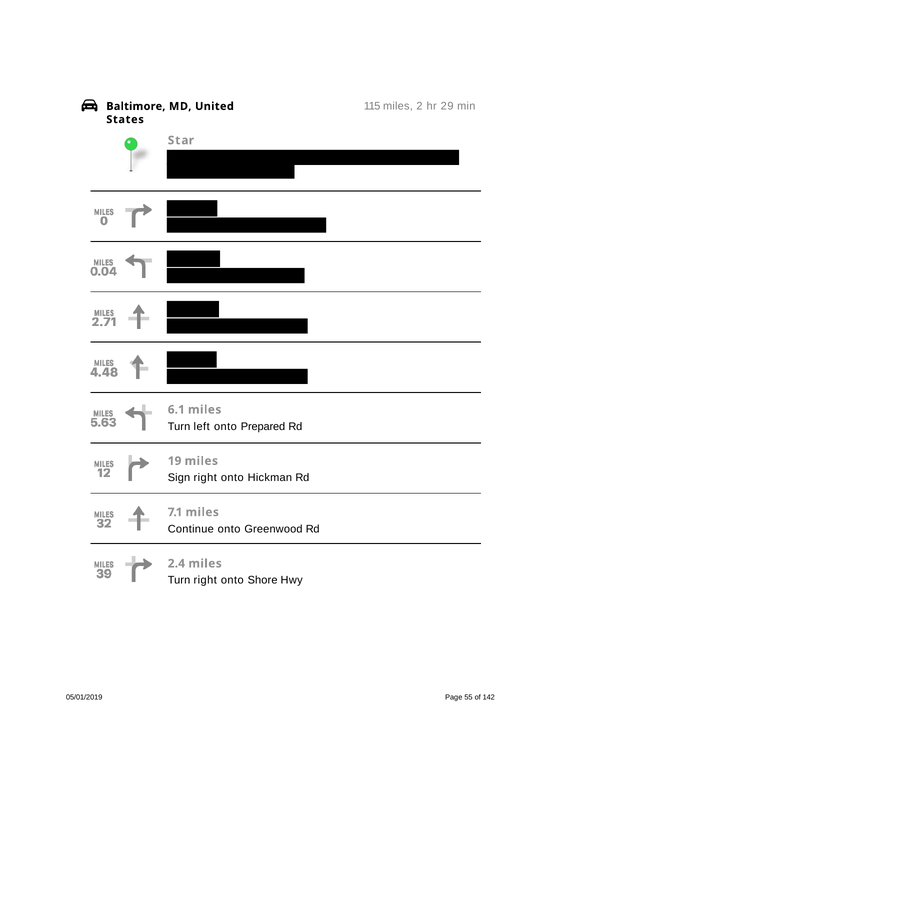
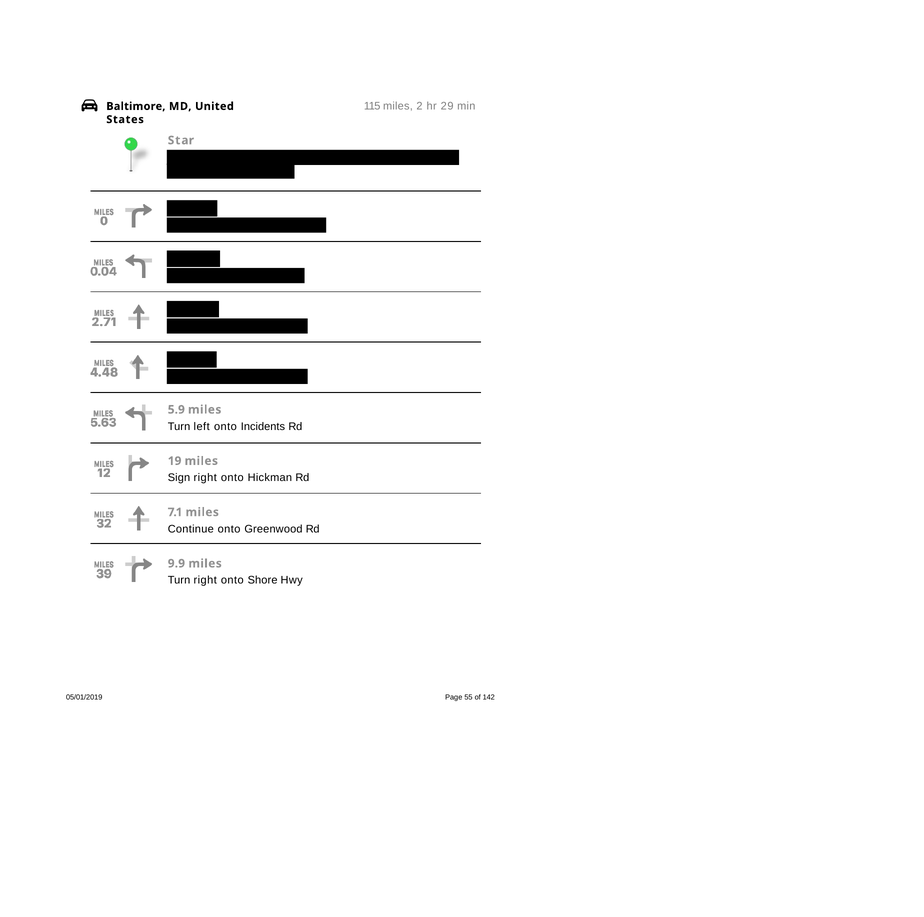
6.1: 6.1 -> 5.9
Prepared: Prepared -> Incidents
2.4: 2.4 -> 9.9
